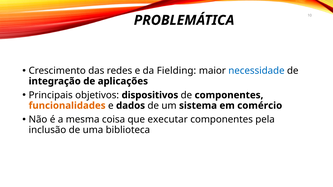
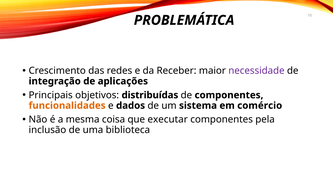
Fielding: Fielding -> Receber
necessidade colour: blue -> purple
dispositivos: dispositivos -> distribuídas
